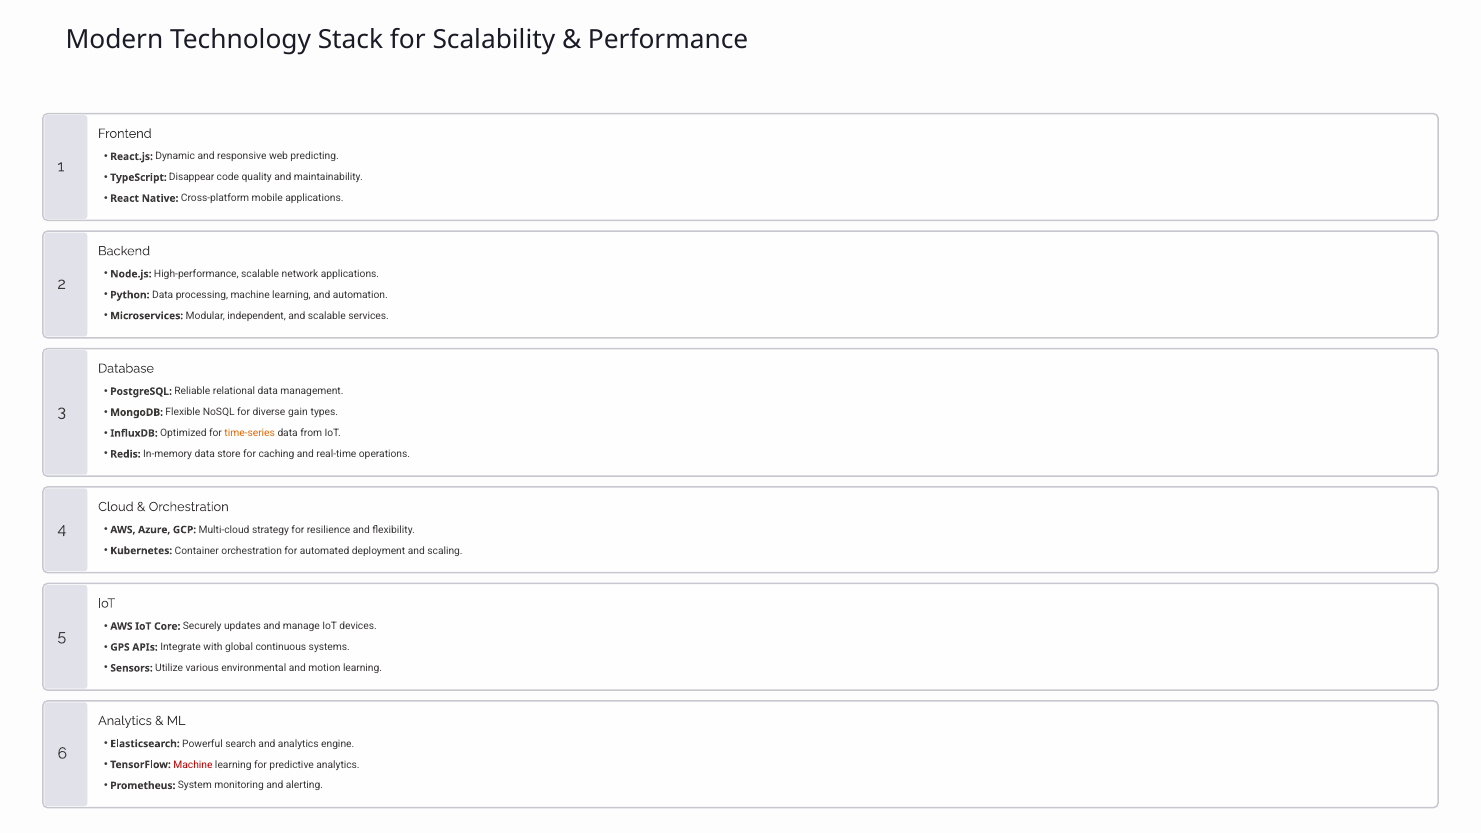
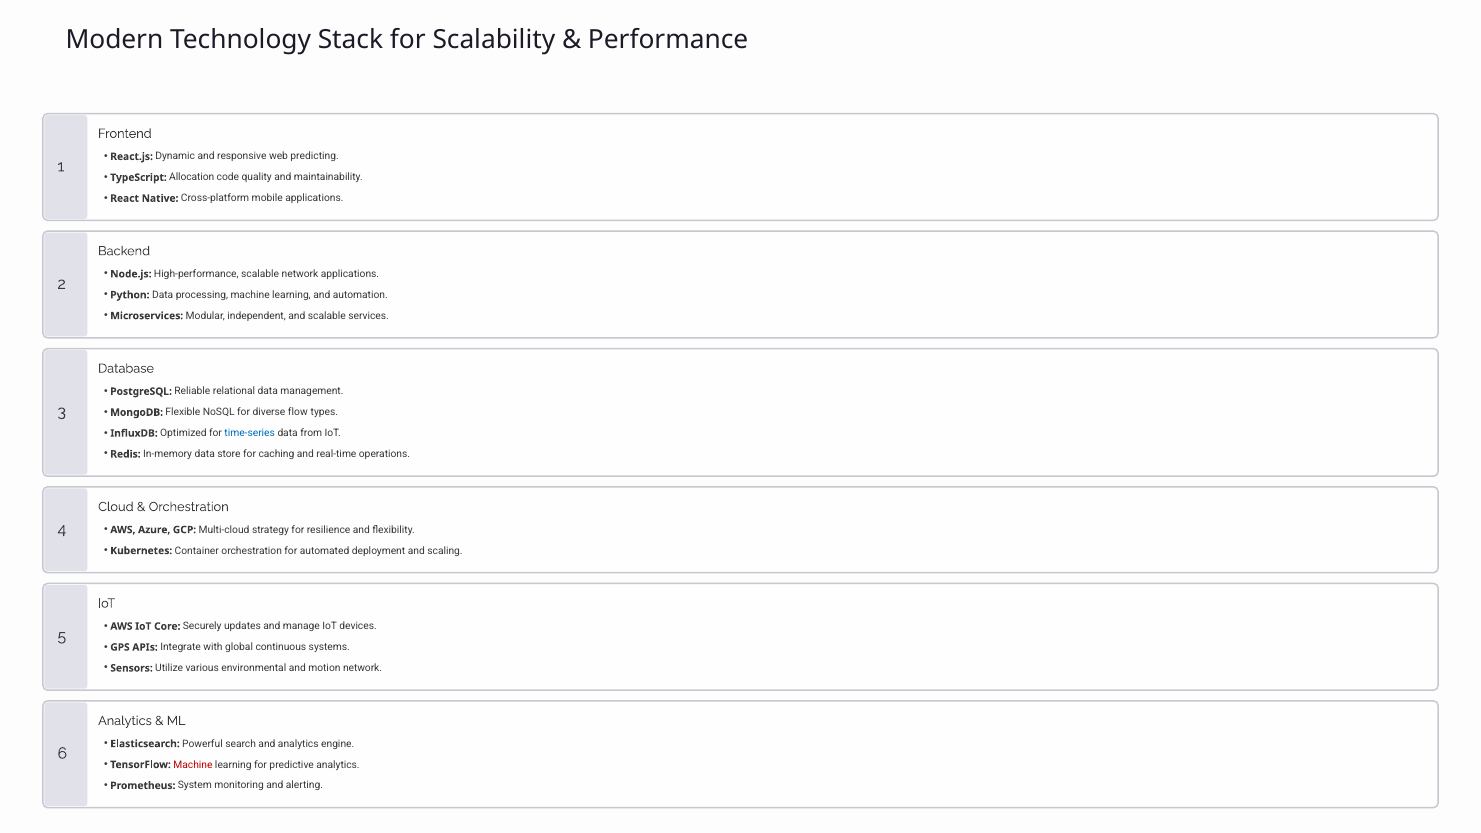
Disappear: Disappear -> Allocation
gain: gain -> flow
time-series colour: orange -> blue
motion learning: learning -> network
